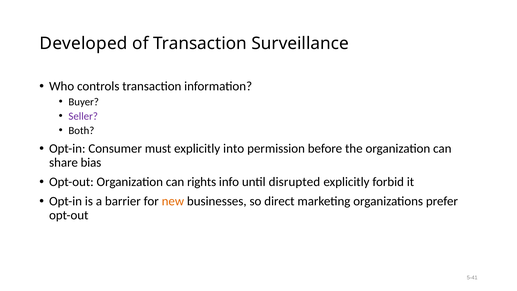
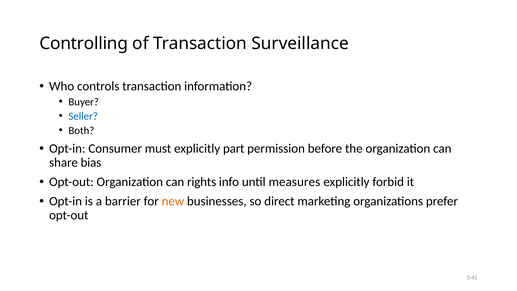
Developed: Developed -> Controlling
Seller colour: purple -> blue
into: into -> part
disrupted: disrupted -> measures
